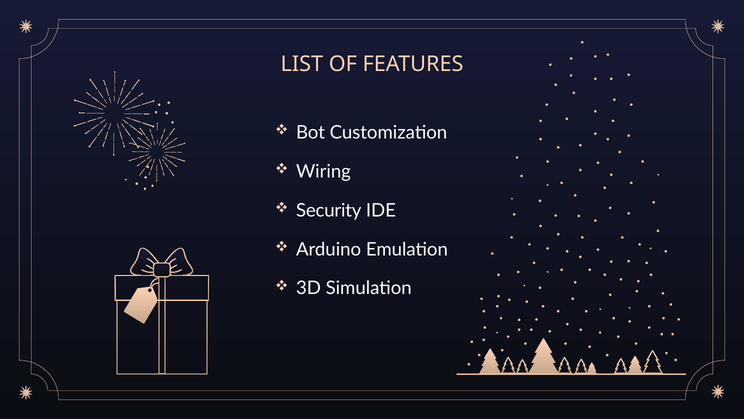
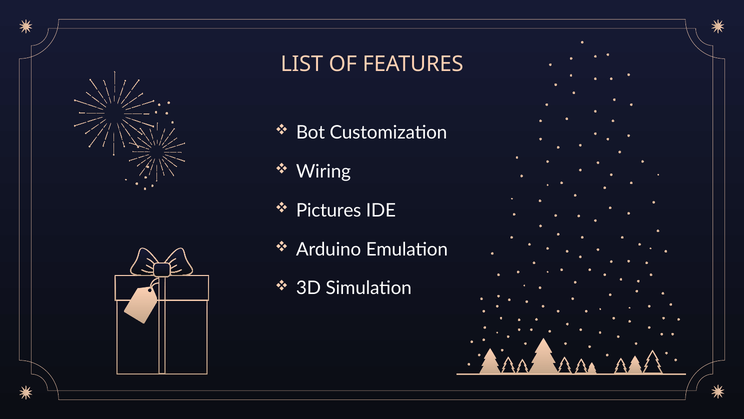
Security: Security -> Pictures
